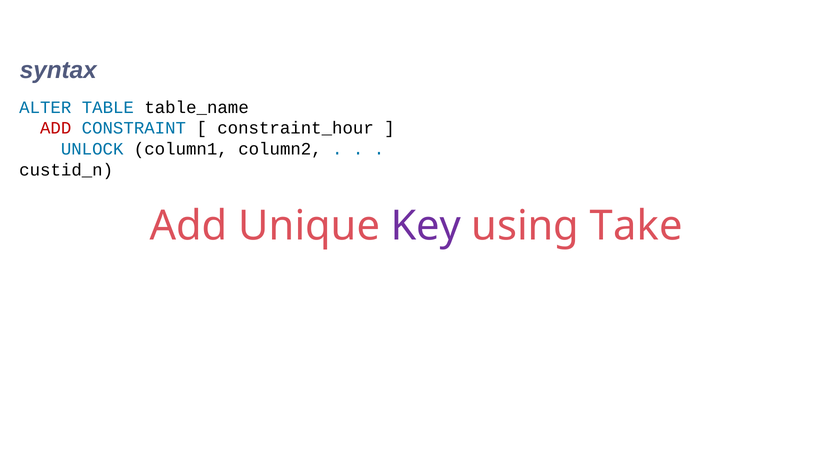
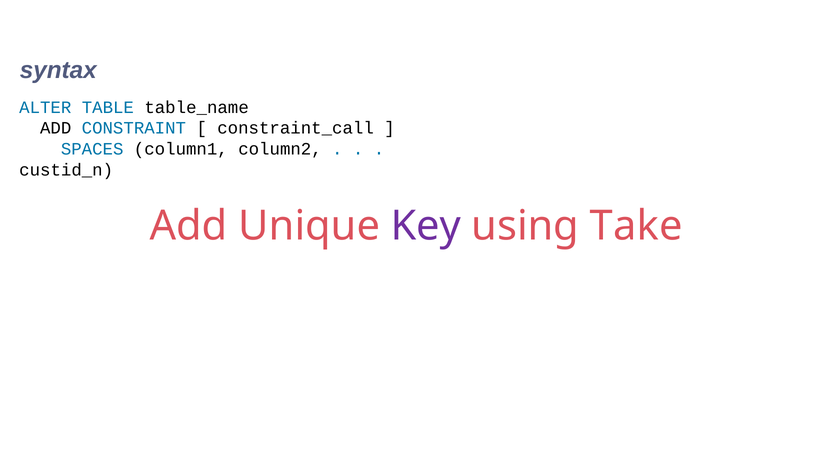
ADD at (56, 128) colour: red -> black
constraint_hour: constraint_hour -> constraint_call
UNLOCK: UNLOCK -> SPACES
